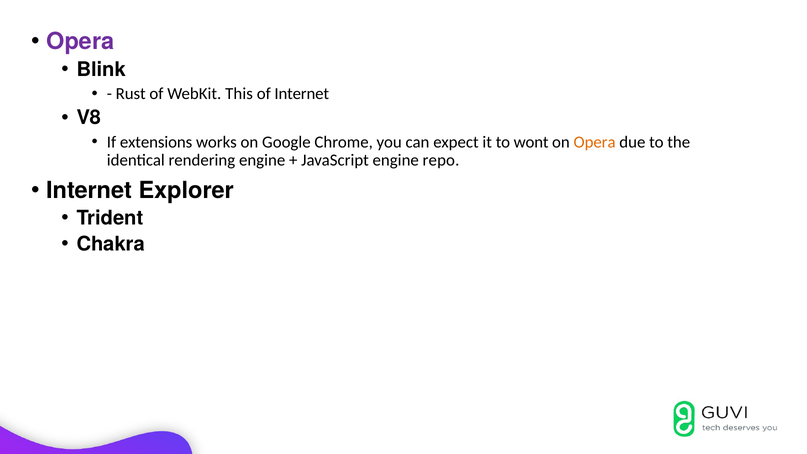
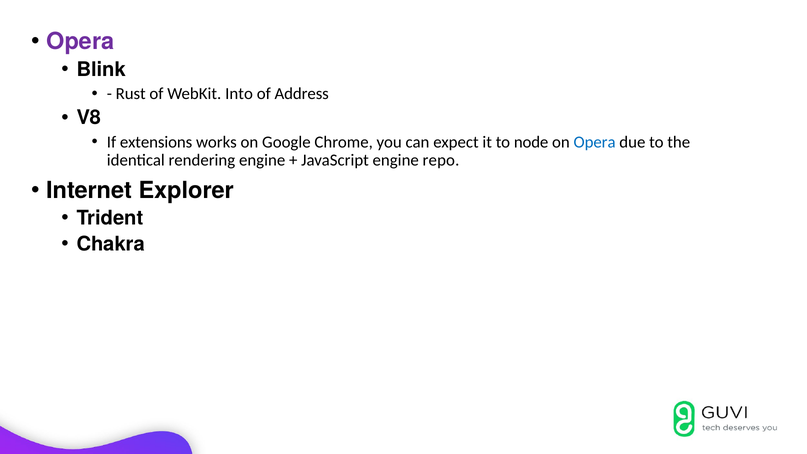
This: This -> Into
of Internet: Internet -> Address
wont: wont -> node
Opera at (595, 142) colour: orange -> blue
